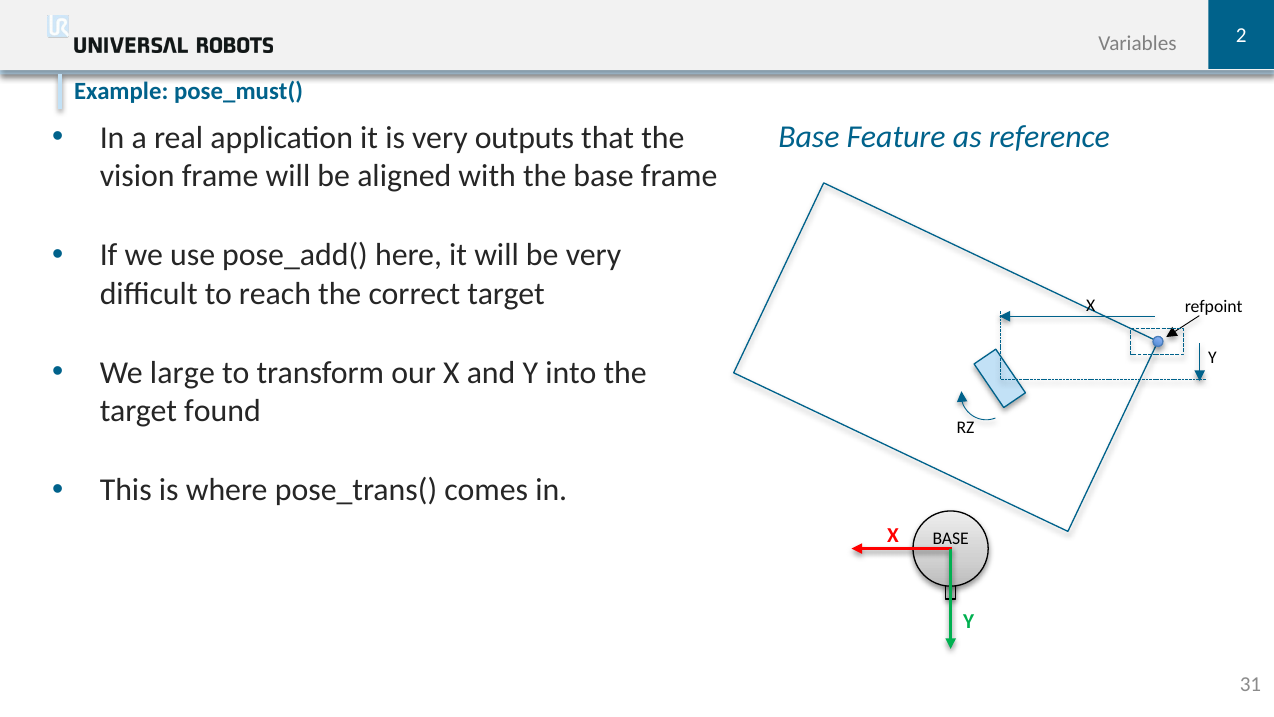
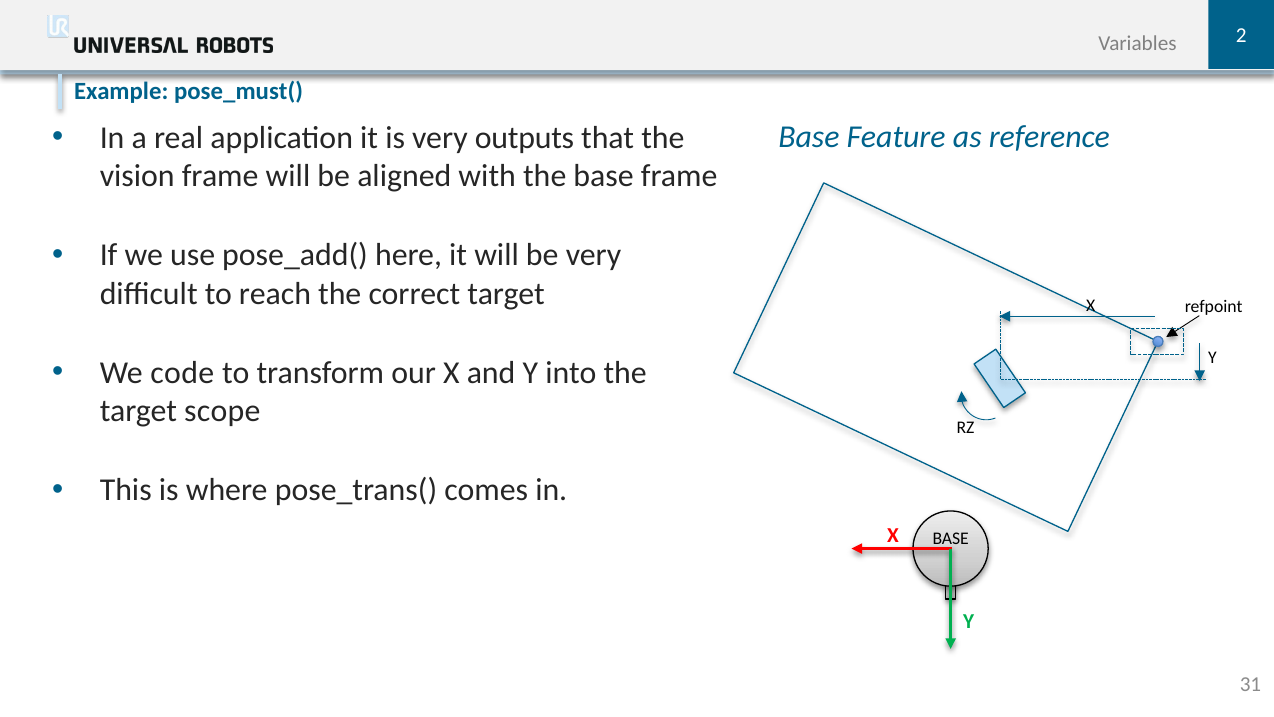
large: large -> code
found: found -> scope
